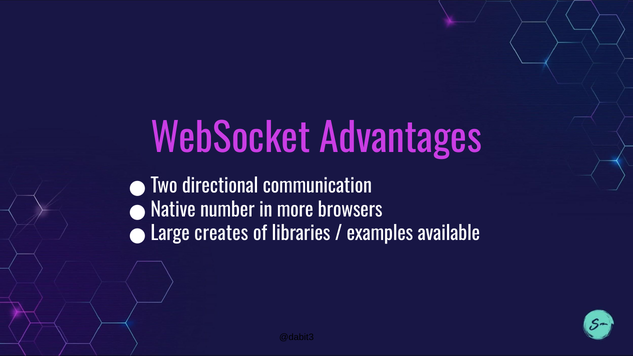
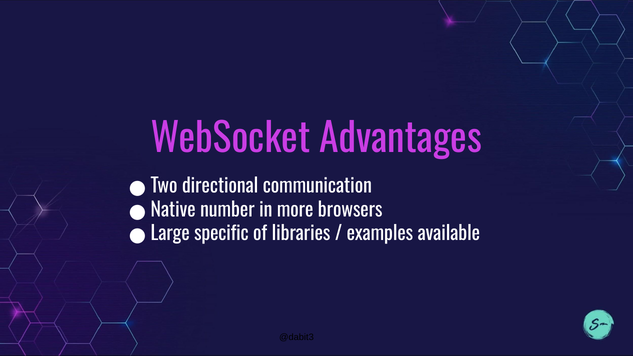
creates: creates -> specific
